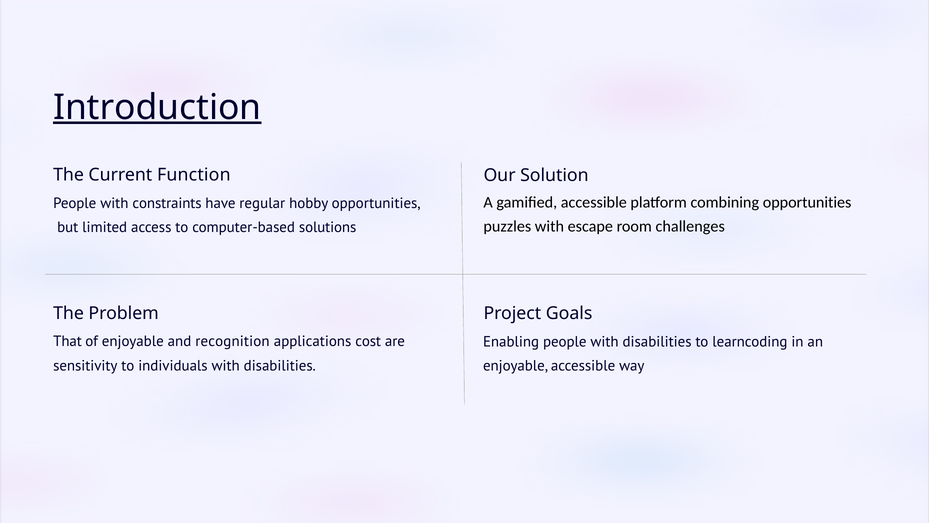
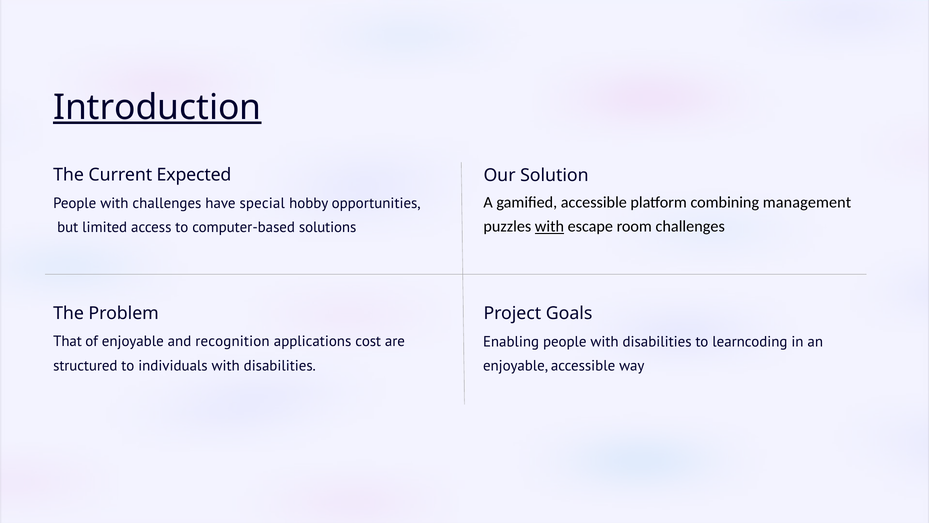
Function: Function -> Expected
combining opportunities: opportunities -> management
with constraints: constraints -> challenges
regular: regular -> special
with at (549, 226) underline: none -> present
sensitivity: sensitivity -> structured
